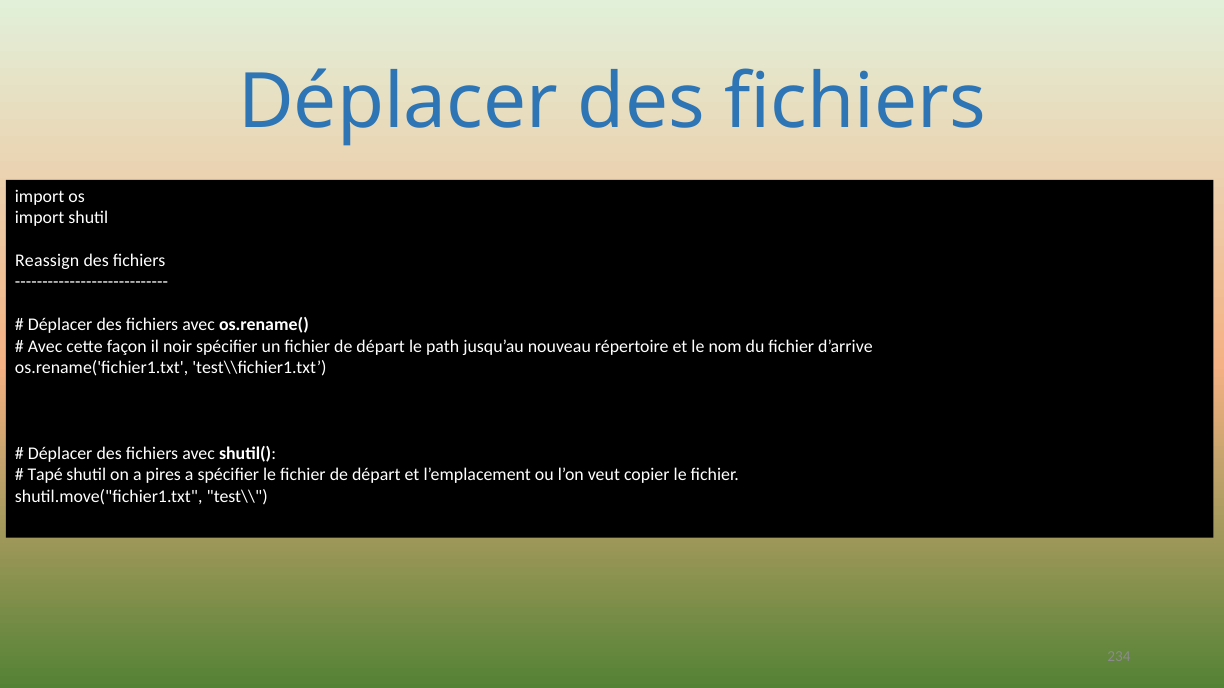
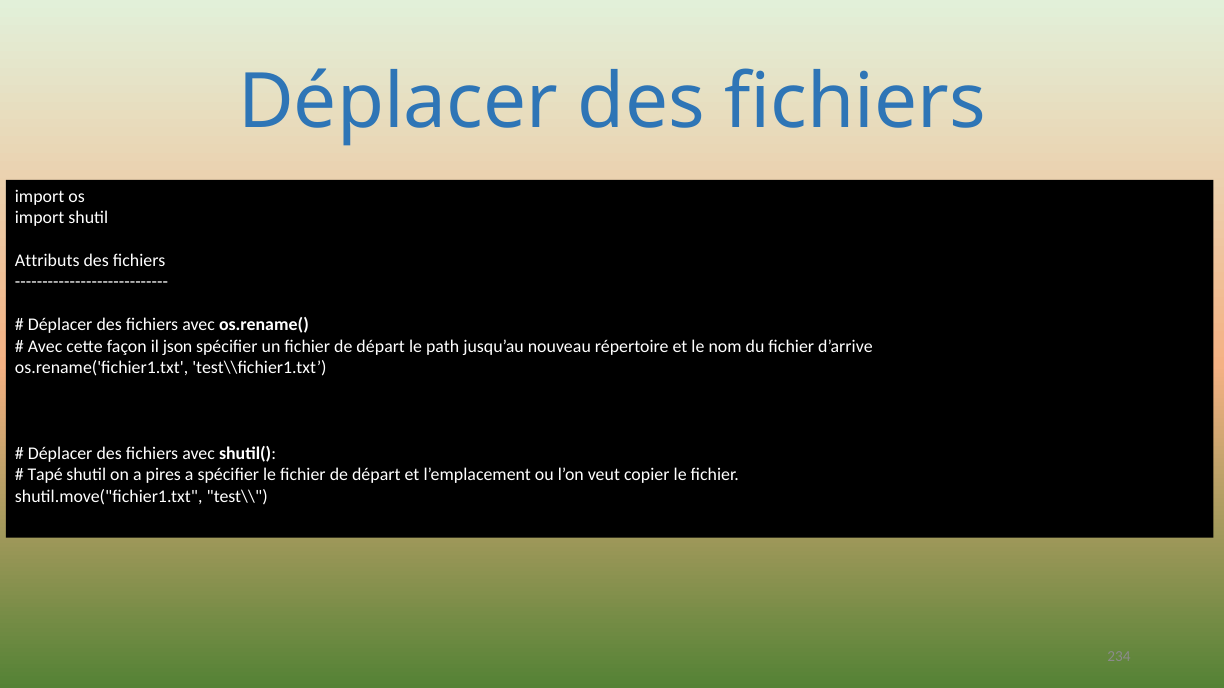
Reassign: Reassign -> Attributs
noir: noir -> json
